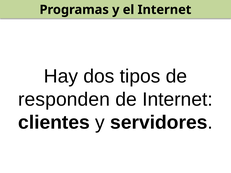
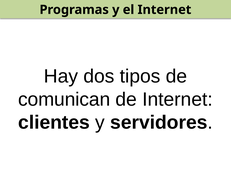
responden: responden -> comunican
